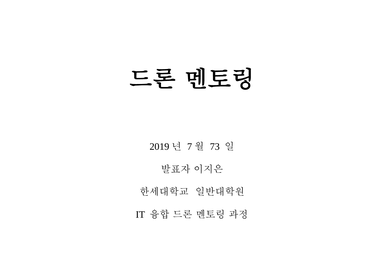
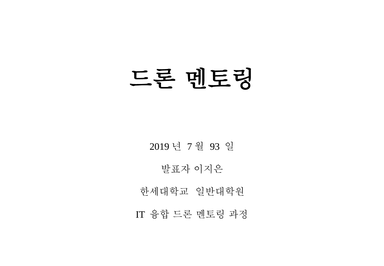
73: 73 -> 93
